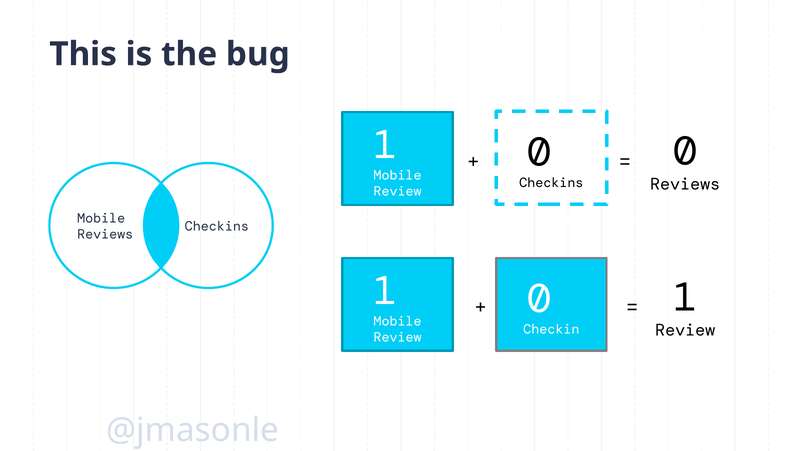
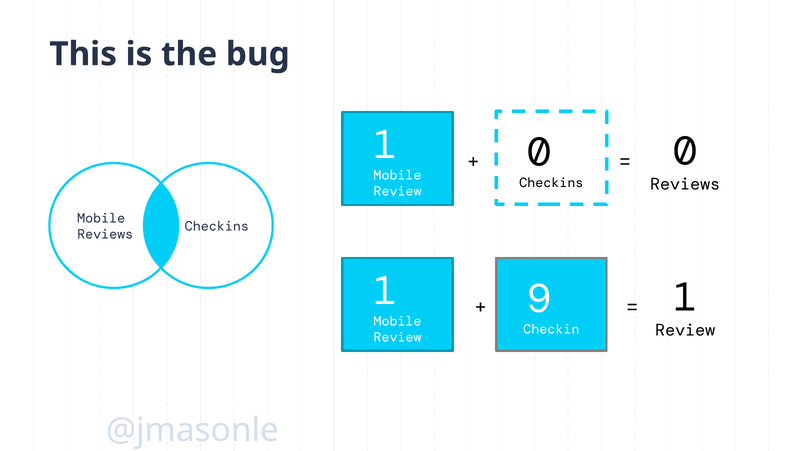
0 at (539, 299): 0 -> 9
